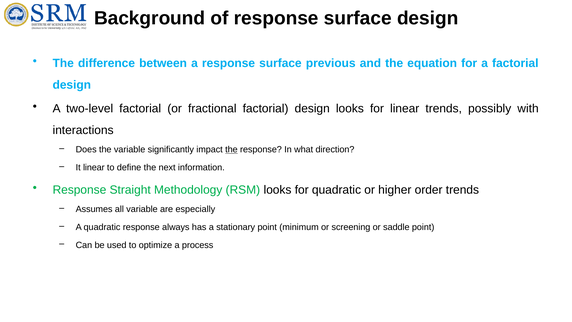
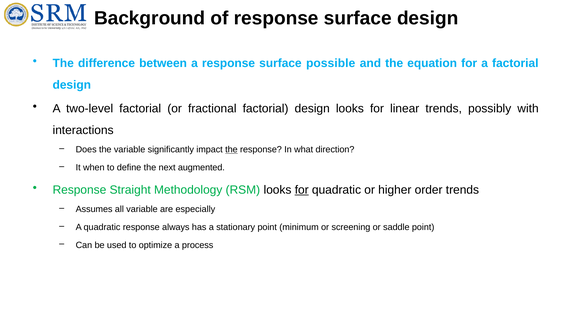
previous: previous -> possible
It linear: linear -> when
information: information -> augmented
for at (302, 190) underline: none -> present
